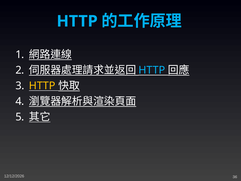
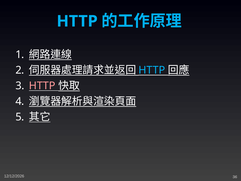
HTTP at (42, 86) colour: yellow -> pink
